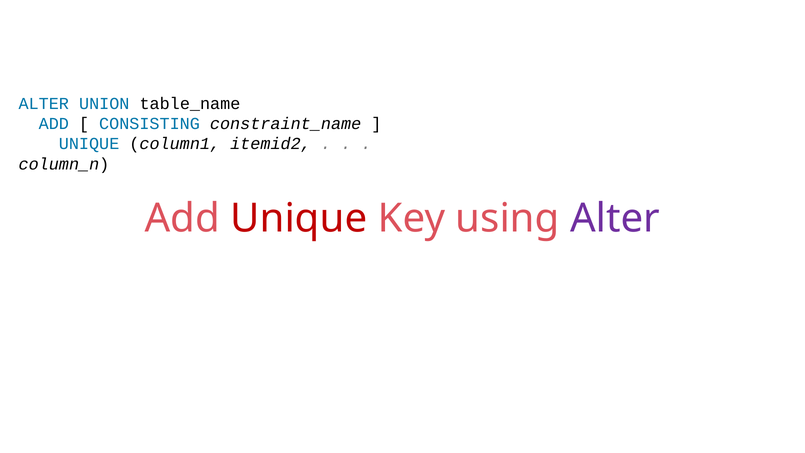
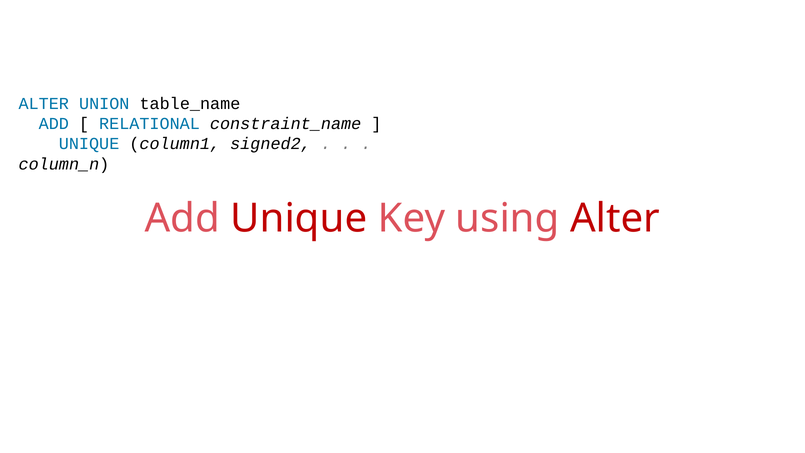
CONSISTING: CONSISTING -> RELATIONAL
itemid2: itemid2 -> signed2
Alter at (615, 218) colour: purple -> red
